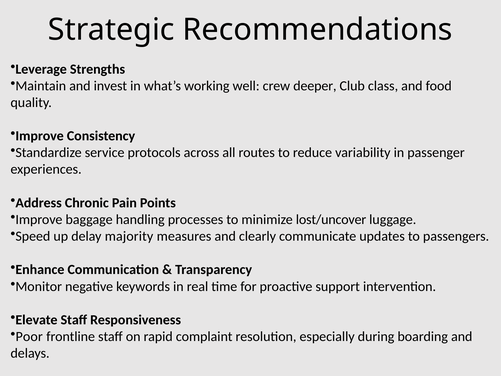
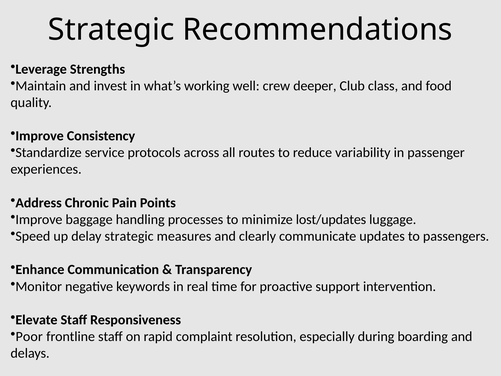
lost/uncover: lost/uncover -> lost/updates
delay majority: majority -> strategic
